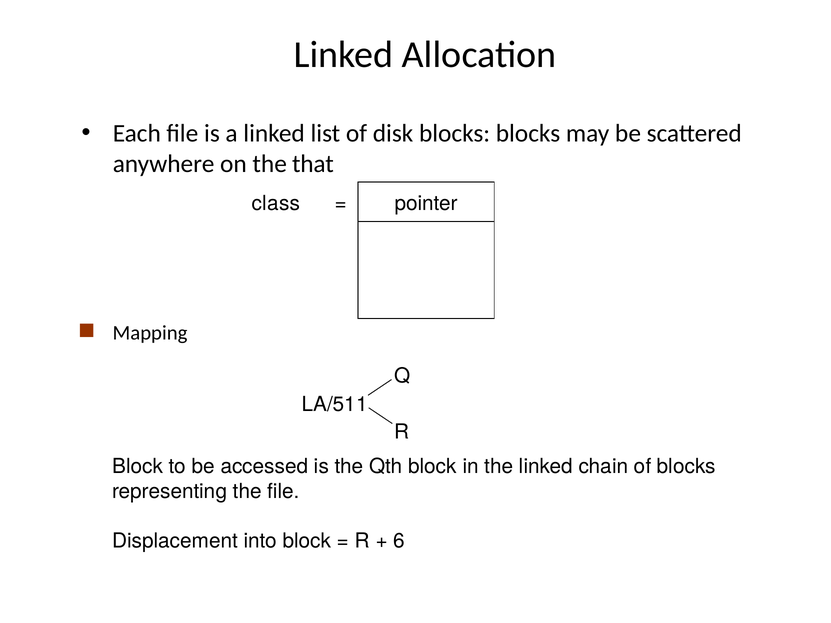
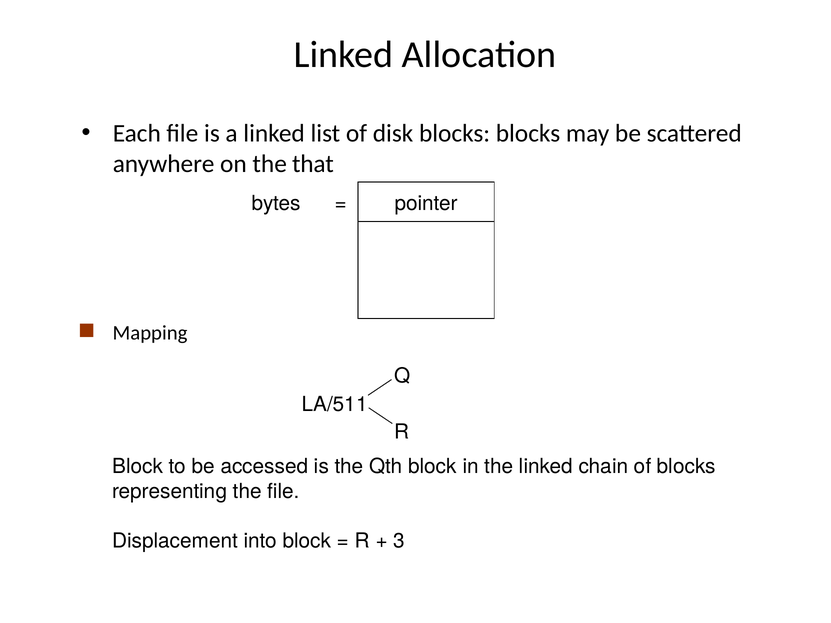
class: class -> bytes
6: 6 -> 3
